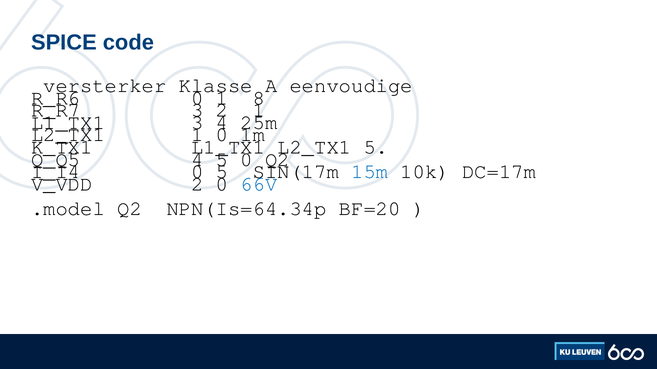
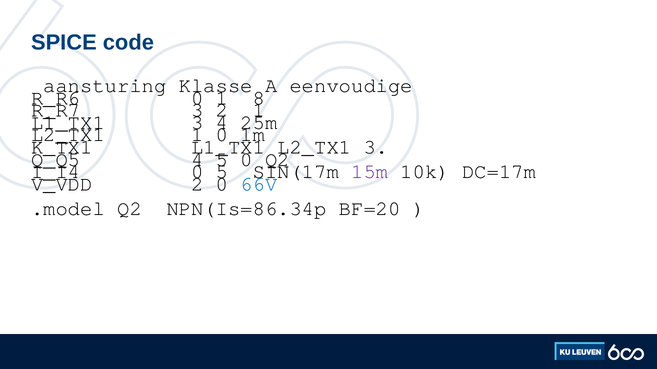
versterker: versterker -> aansturing
L2_TX1 5: 5 -> 3
15m colour: blue -> purple
NPN(Is=64.34p: NPN(Is=64.34p -> NPN(Is=86.34p
